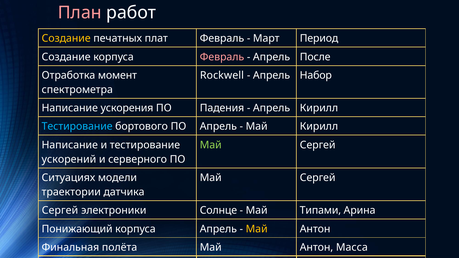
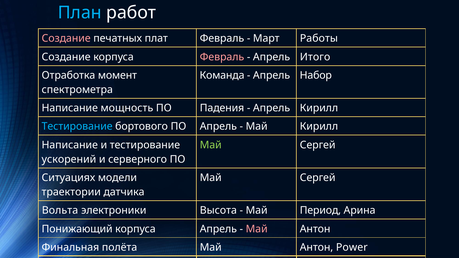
План colour: pink -> light blue
Создание at (66, 39) colour: yellow -> pink
Период: Период -> Работы
После: После -> Итого
Rockwell at (222, 75): Rockwell -> Команда
ускорения: ускорения -> мощность
Сергей at (60, 211): Сергей -> Вольта
Солнце: Солнце -> Высота
Типами: Типами -> Период
Май at (257, 229) colour: yellow -> pink
Масса: Масса -> Power
